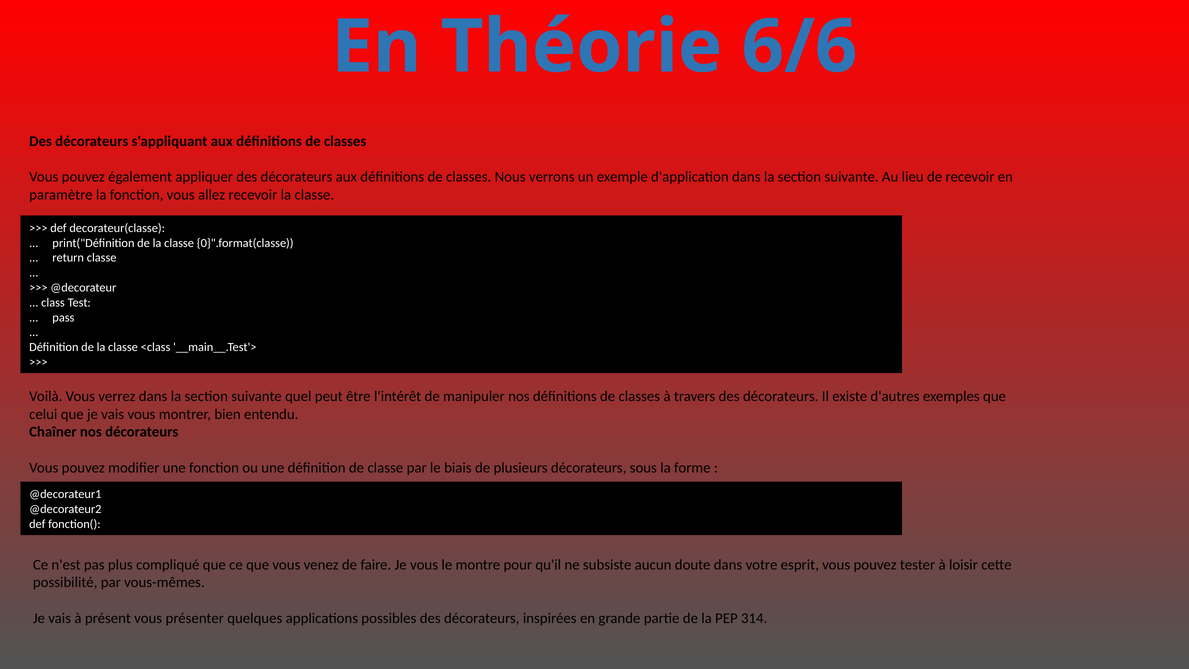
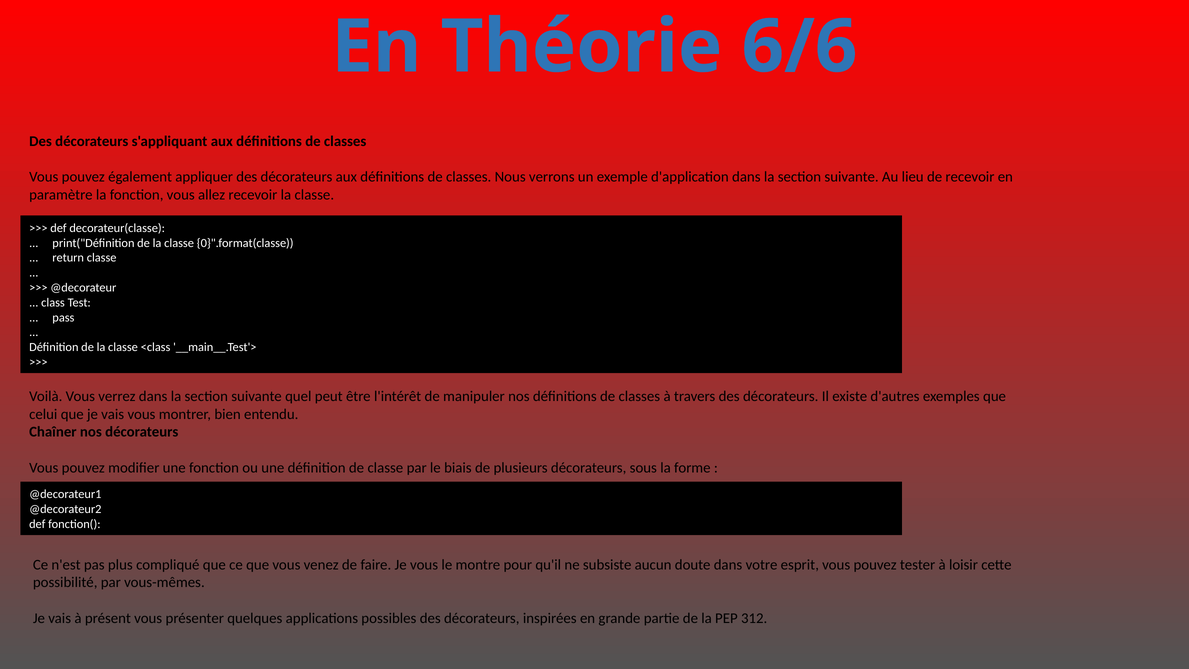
314: 314 -> 312
